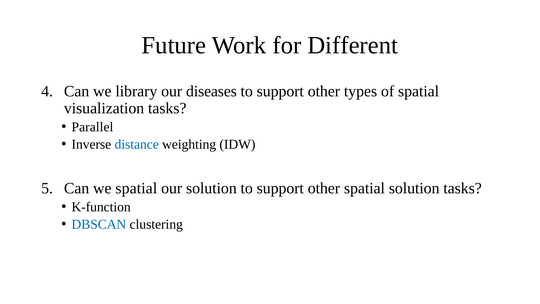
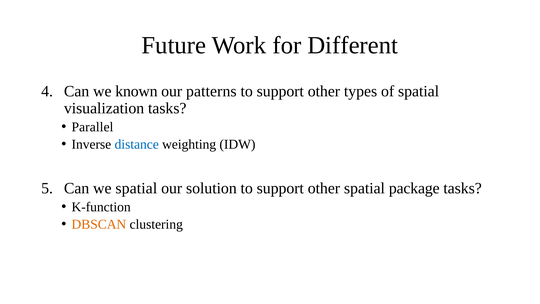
library: library -> known
diseases: diseases -> patterns
spatial solution: solution -> package
DBSCAN colour: blue -> orange
